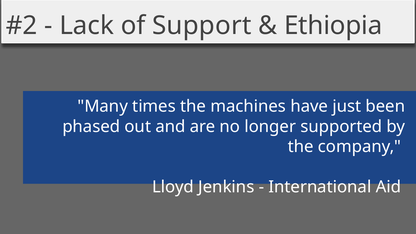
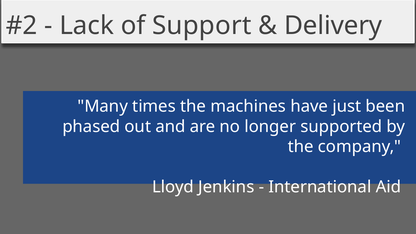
Ethiopia: Ethiopia -> Delivery
